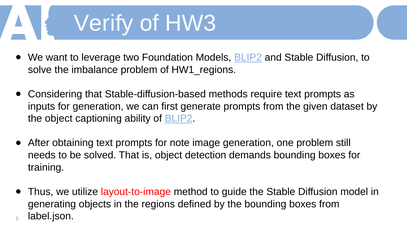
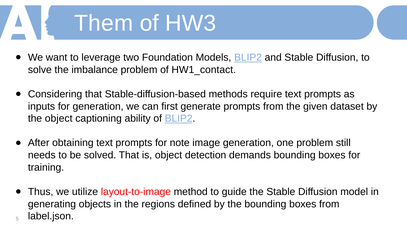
Verify: Verify -> Them
HW1_regions: HW1_regions -> HW1_contact
